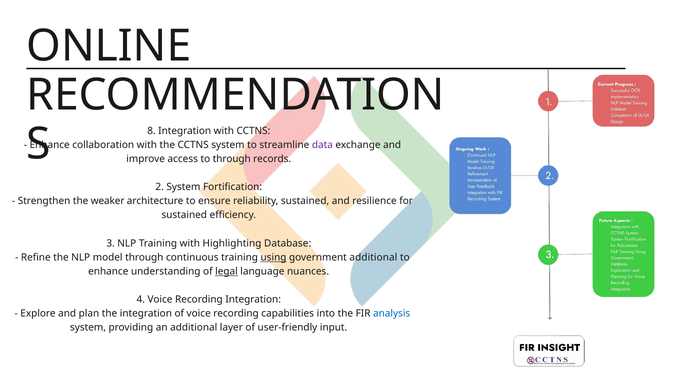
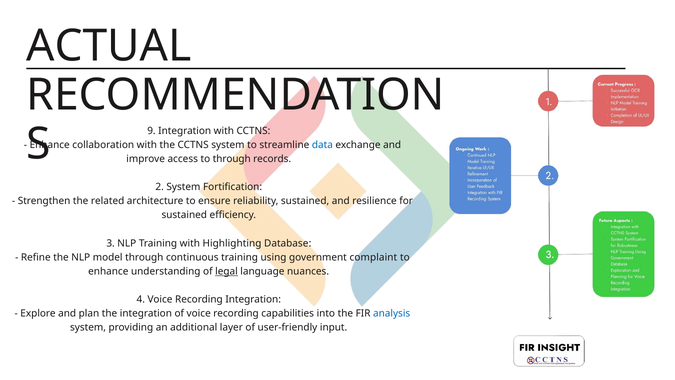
ONLINE: ONLINE -> ACTUAL
8: 8 -> 9
data colour: purple -> blue
weaker: weaker -> related
using underline: present -> none
government additional: additional -> complaint
